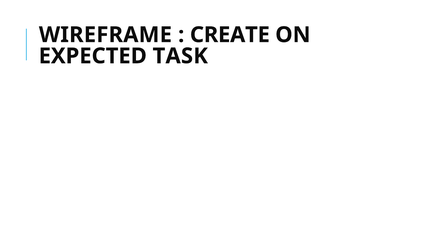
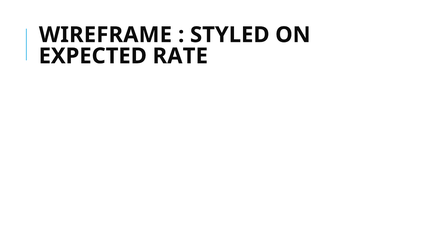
CREATE: CREATE -> STYLED
TASK: TASK -> RATE
